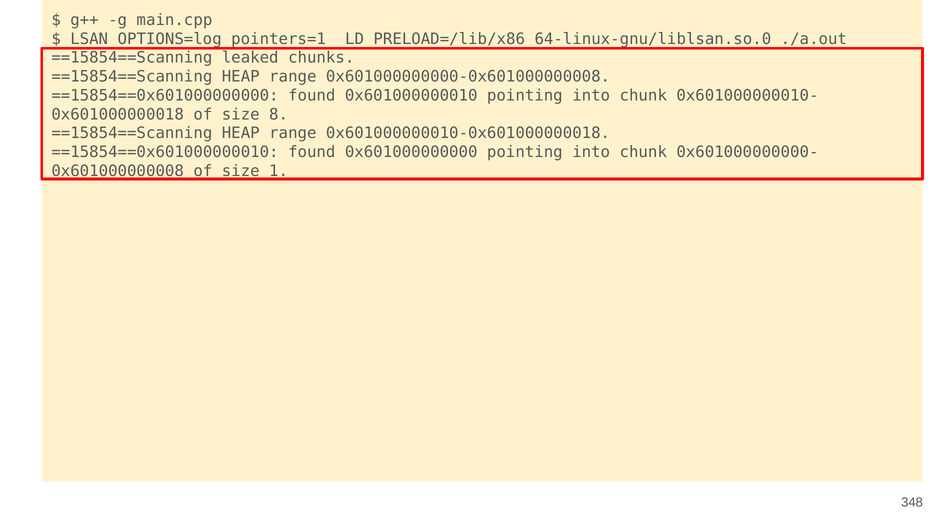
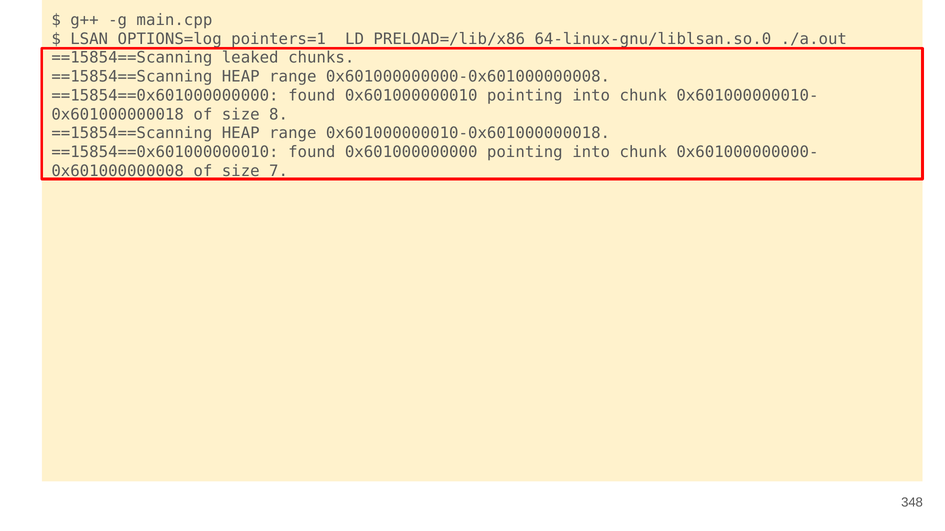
1: 1 -> 7
